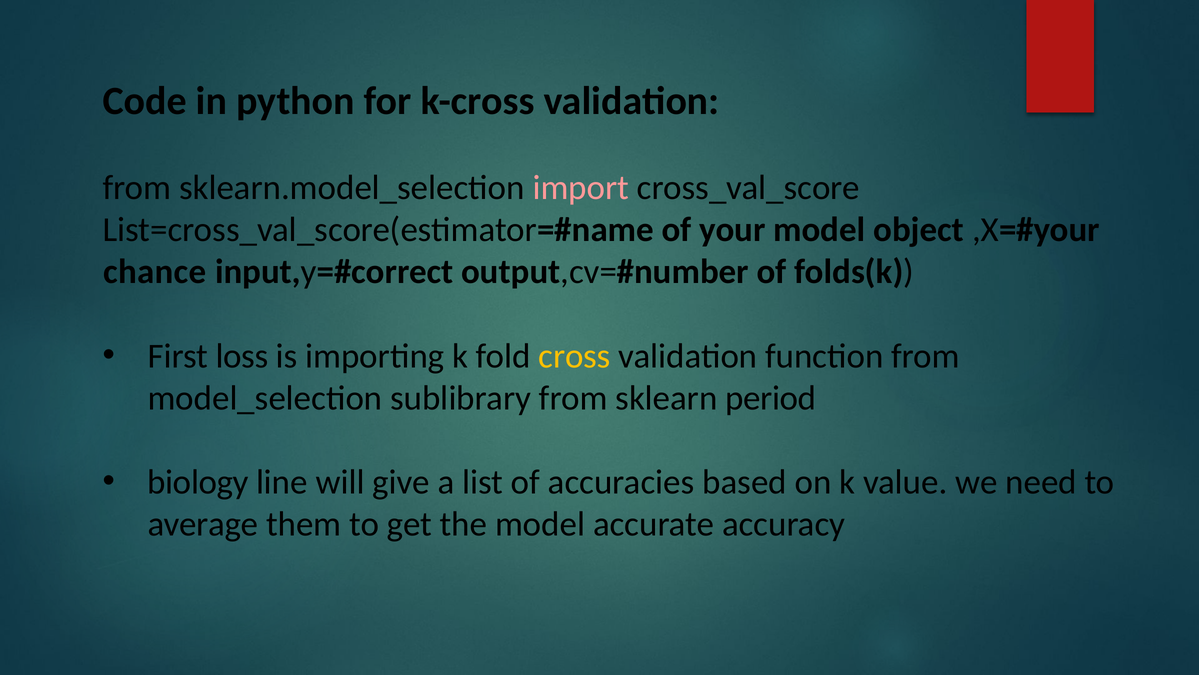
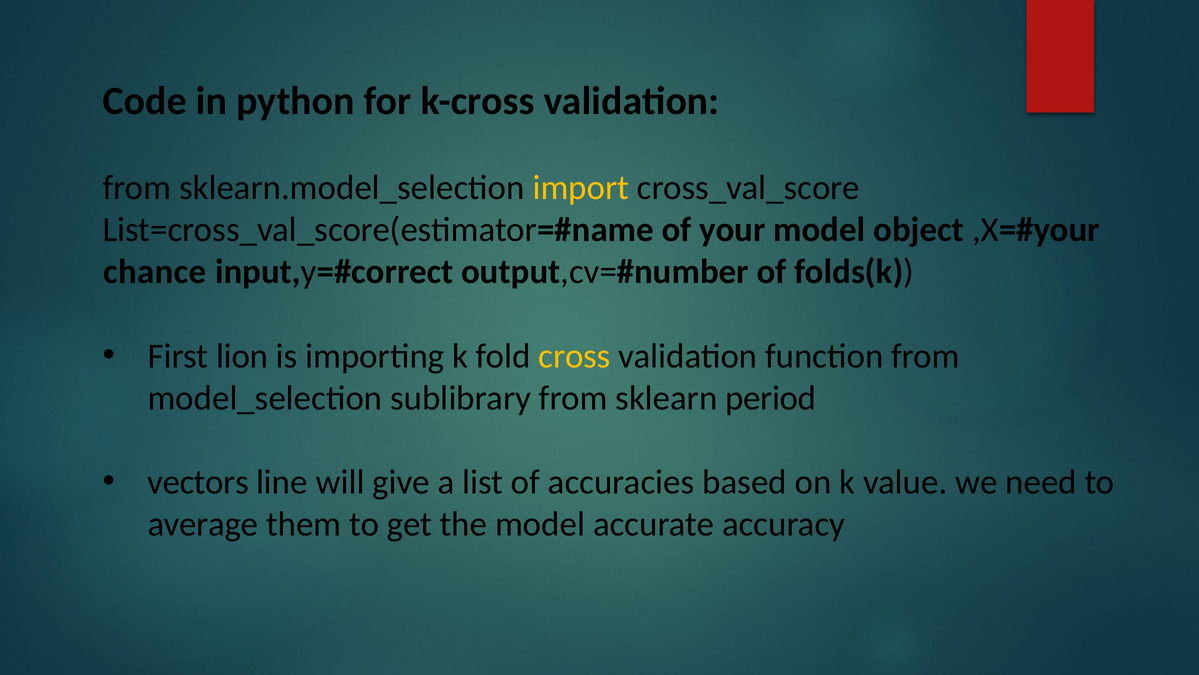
import colour: pink -> yellow
loss: loss -> lion
biology: biology -> vectors
